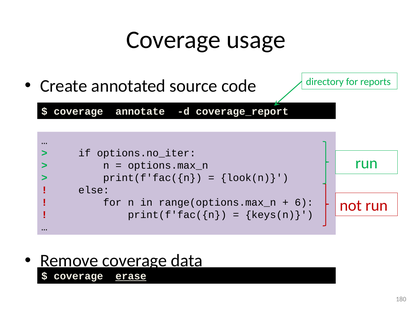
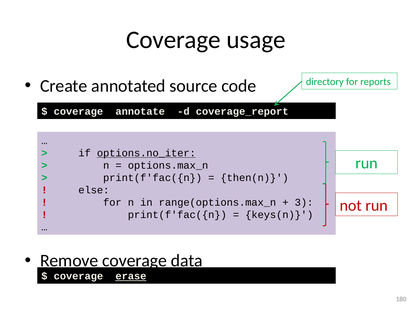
options.no_iter underline: none -> present
look(n: look(n -> then(n
6: 6 -> 3
